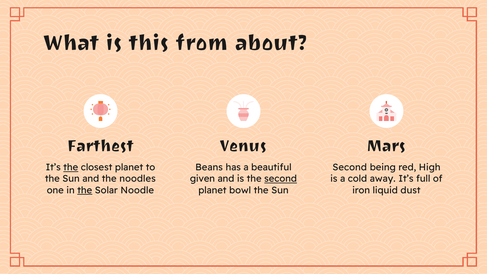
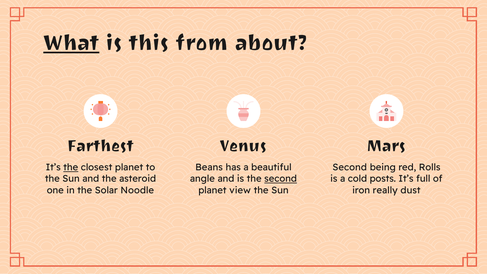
What underline: none -> present
High: High -> Rolls
noodles: noodles -> asteroid
given: given -> angle
away: away -> posts
the at (85, 190) underline: present -> none
bowl: bowl -> view
liquid: liquid -> really
